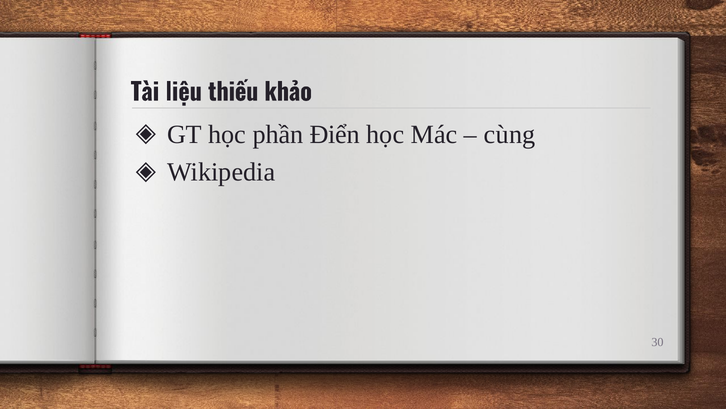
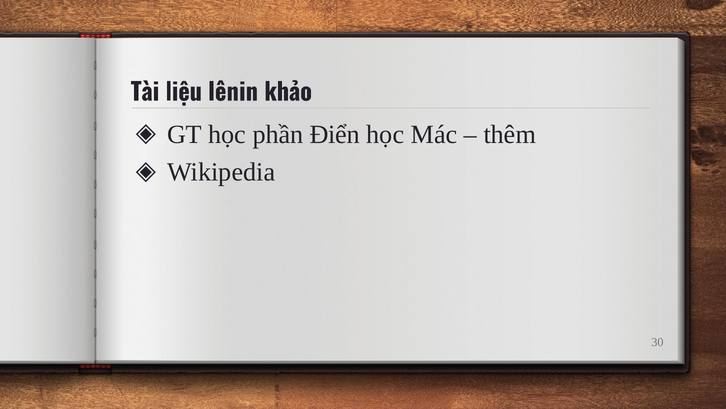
thiếu: thiếu -> lênin
cùng: cùng -> thêm
